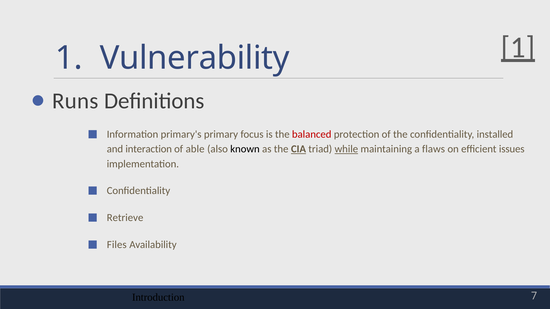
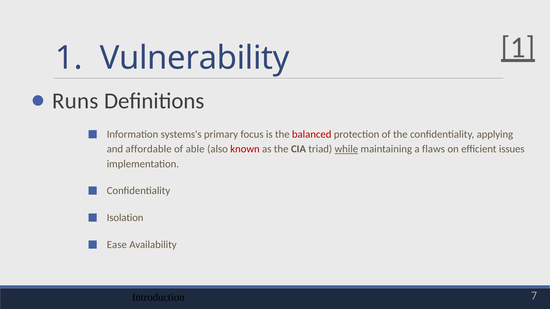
primary's: primary's -> systems's
installed: installed -> applying
interaction: interaction -> affordable
known colour: black -> red
CIA underline: present -> none
Retrieve: Retrieve -> Isolation
Files: Files -> Ease
